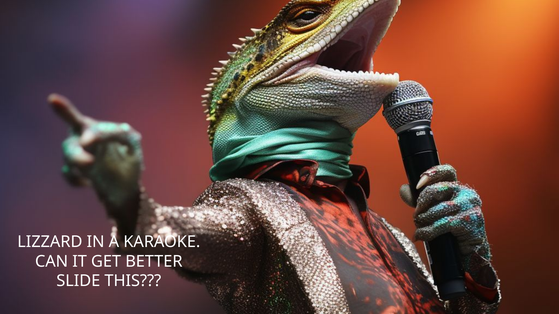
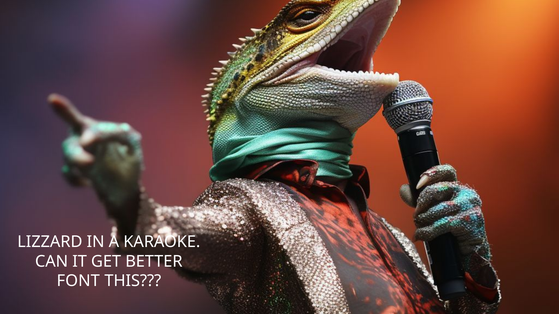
SLIDE: SLIDE -> FONT
